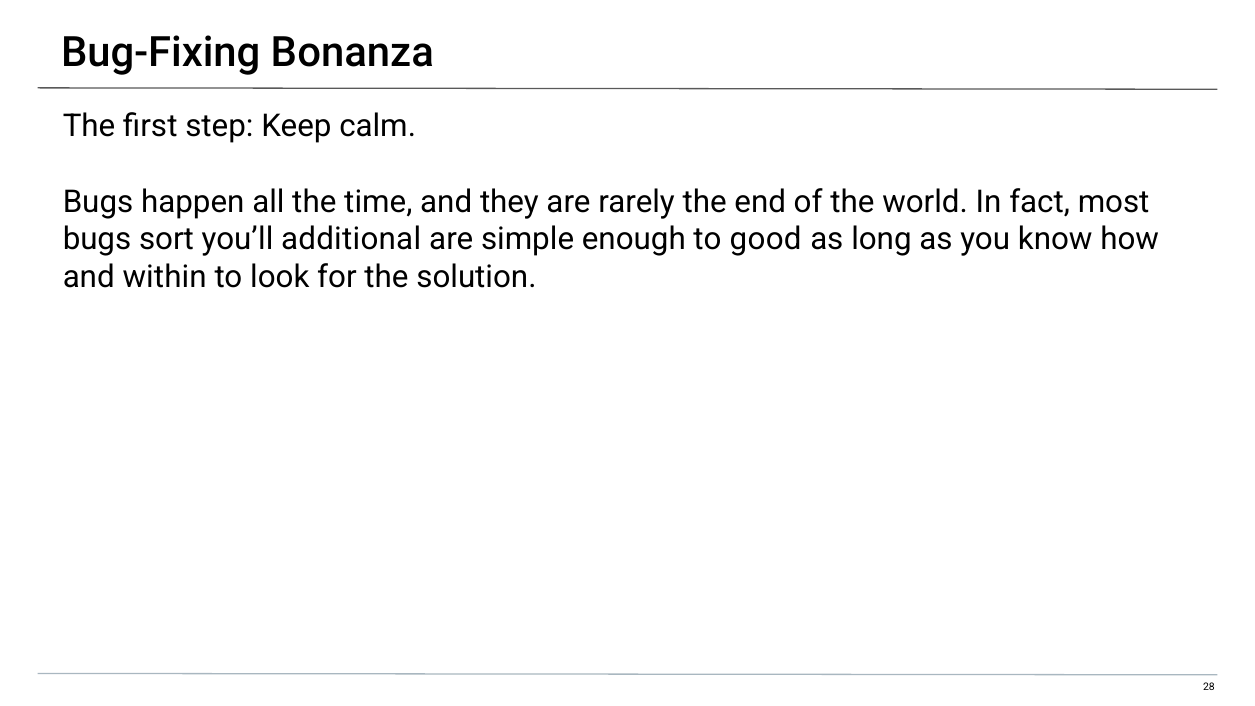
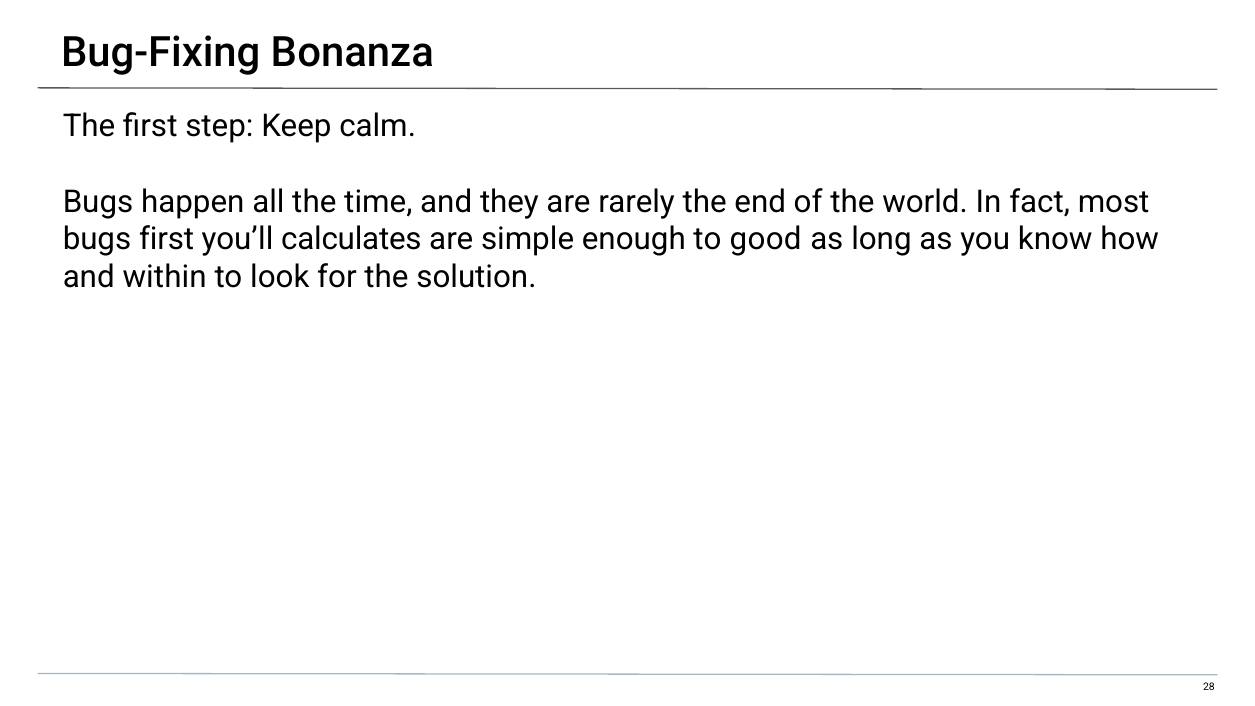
bugs sort: sort -> first
additional: additional -> calculates
